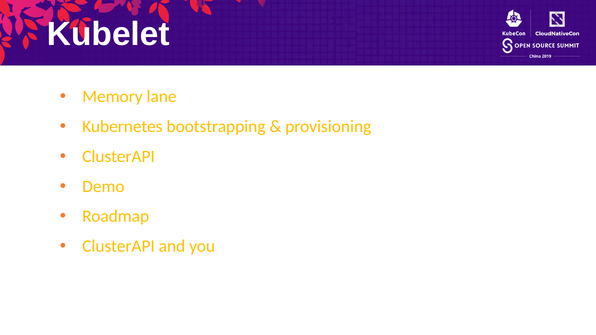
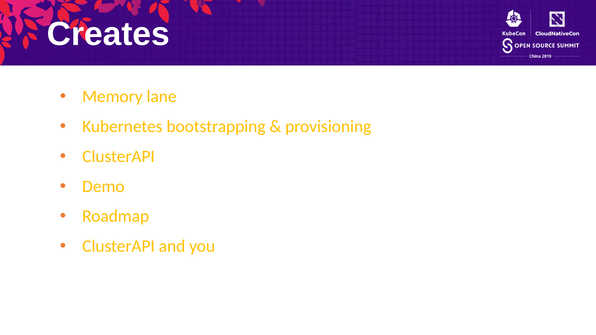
Kubelet: Kubelet -> Creates
